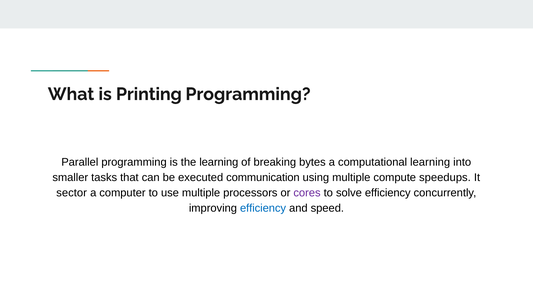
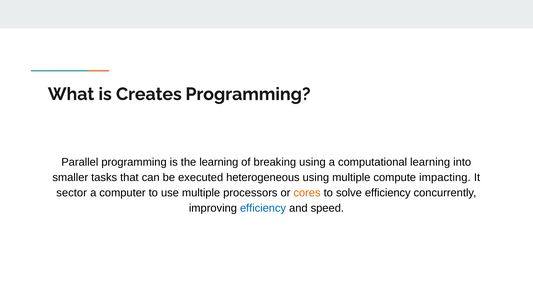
Printing: Printing -> Creates
breaking bytes: bytes -> using
communication: communication -> heterogeneous
speedups: speedups -> impacting
cores colour: purple -> orange
